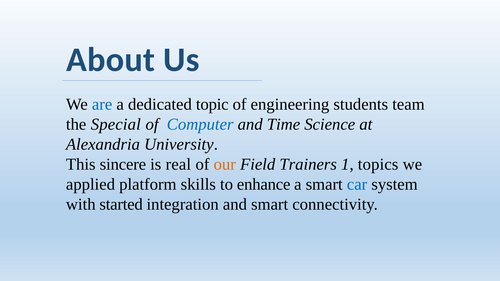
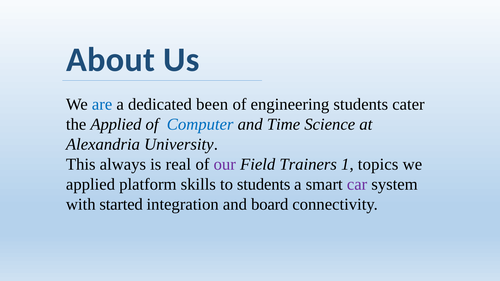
topic: topic -> been
team: team -> cater
the Special: Special -> Applied
sincere: sincere -> always
our colour: orange -> purple
to enhance: enhance -> students
car colour: blue -> purple
and smart: smart -> board
